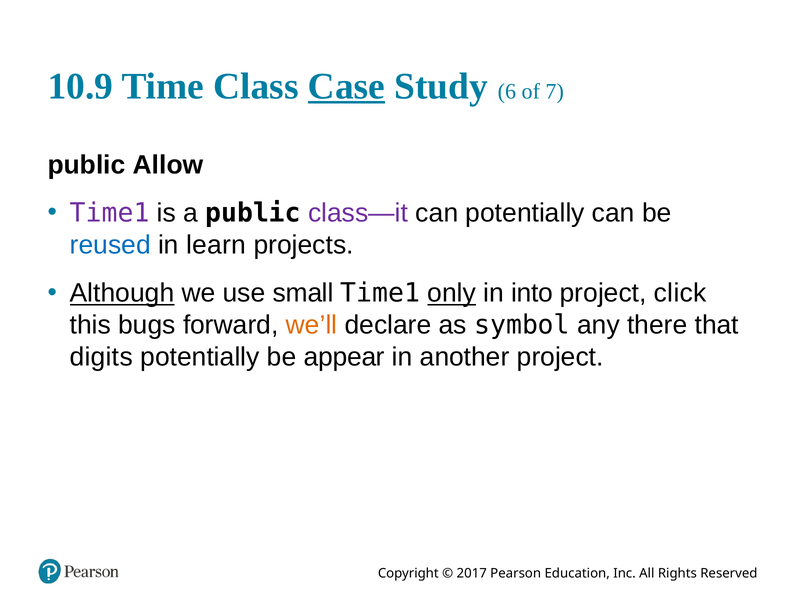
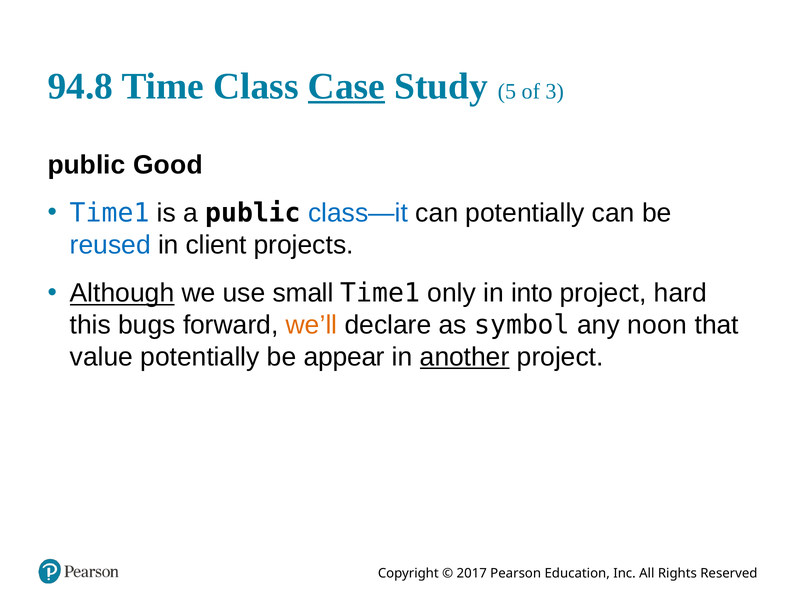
10.9: 10.9 -> 94.8
6: 6 -> 5
7: 7 -> 3
Allow: Allow -> Good
Time1 at (110, 213) colour: purple -> blue
class—it colour: purple -> blue
learn: learn -> client
only underline: present -> none
click: click -> hard
there: there -> noon
digits: digits -> value
another underline: none -> present
